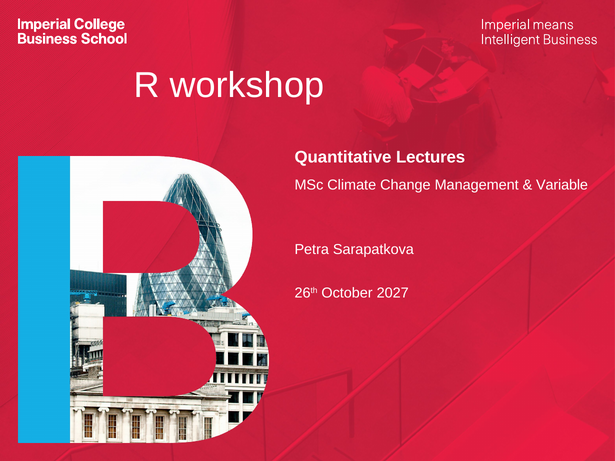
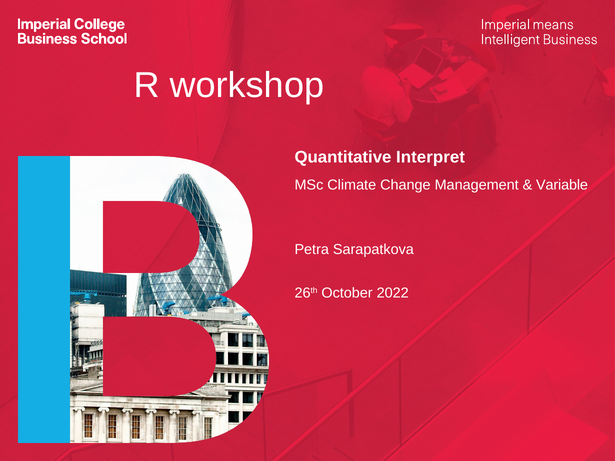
Lectures: Lectures -> Interpret
2027: 2027 -> 2022
